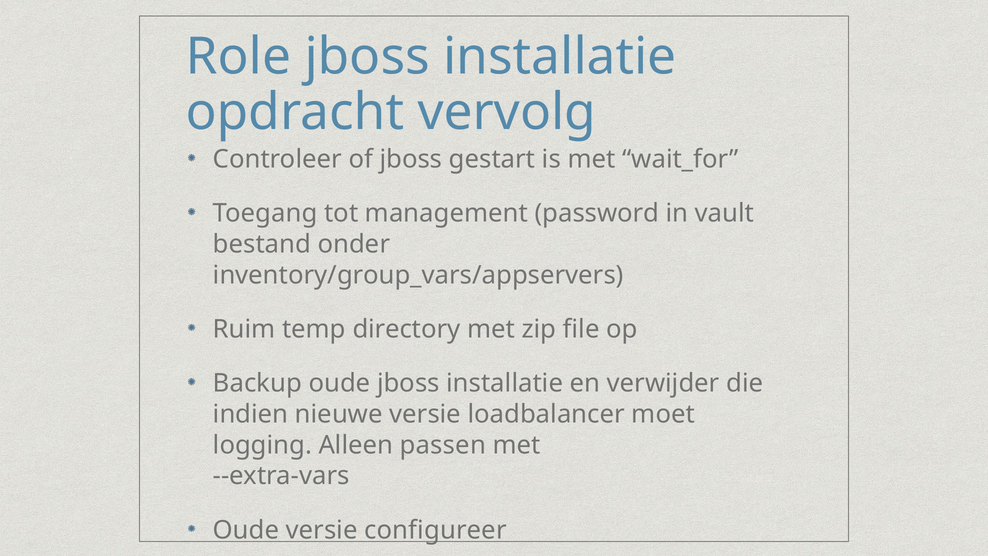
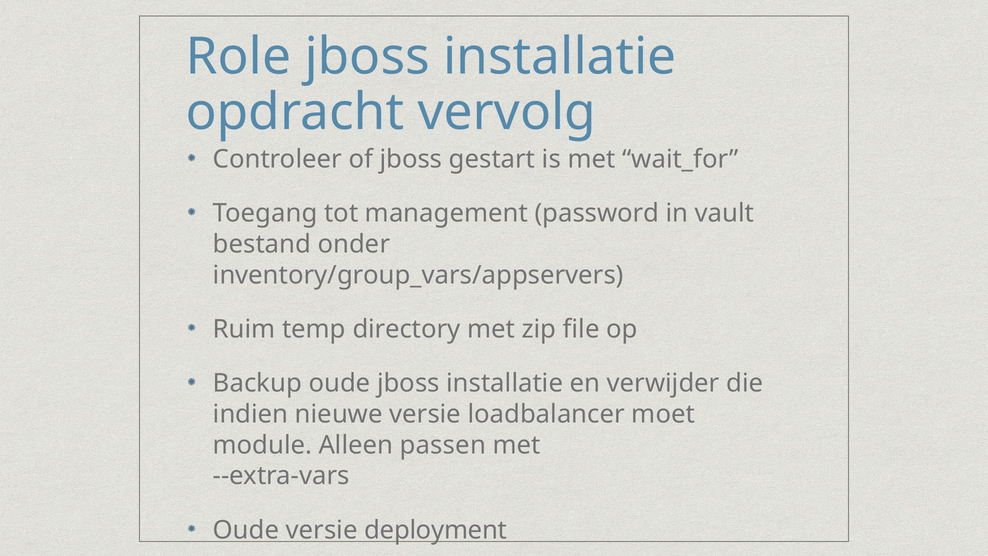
logging: logging -> module
configureer: configureer -> deployment
